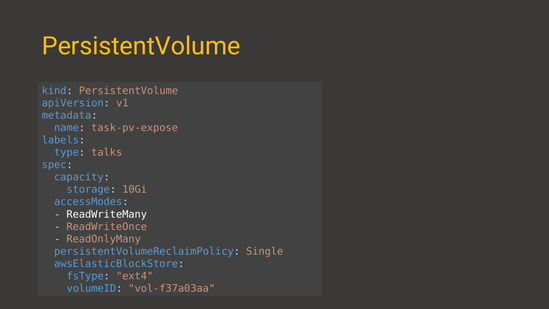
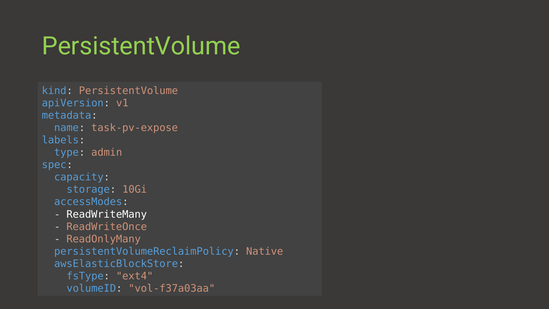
PersistentVolume at (141, 46) colour: yellow -> light green
talks: talks -> admin
Single: Single -> Native
